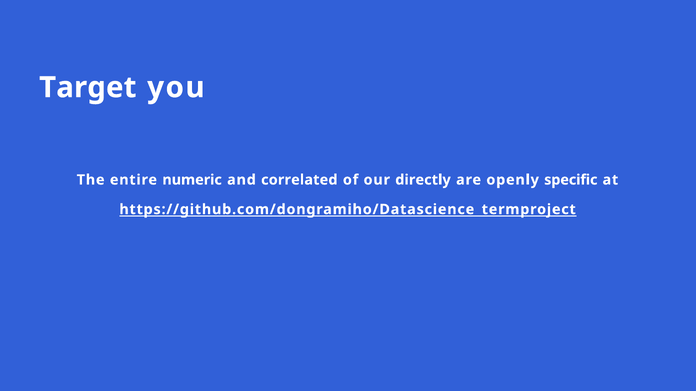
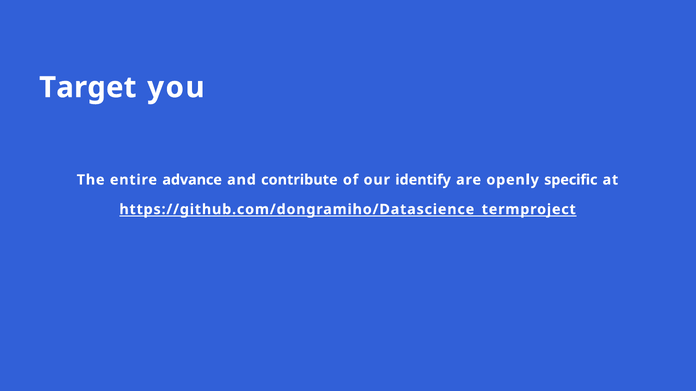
numeric: numeric -> advance
correlated: correlated -> contribute
directly: directly -> identify
